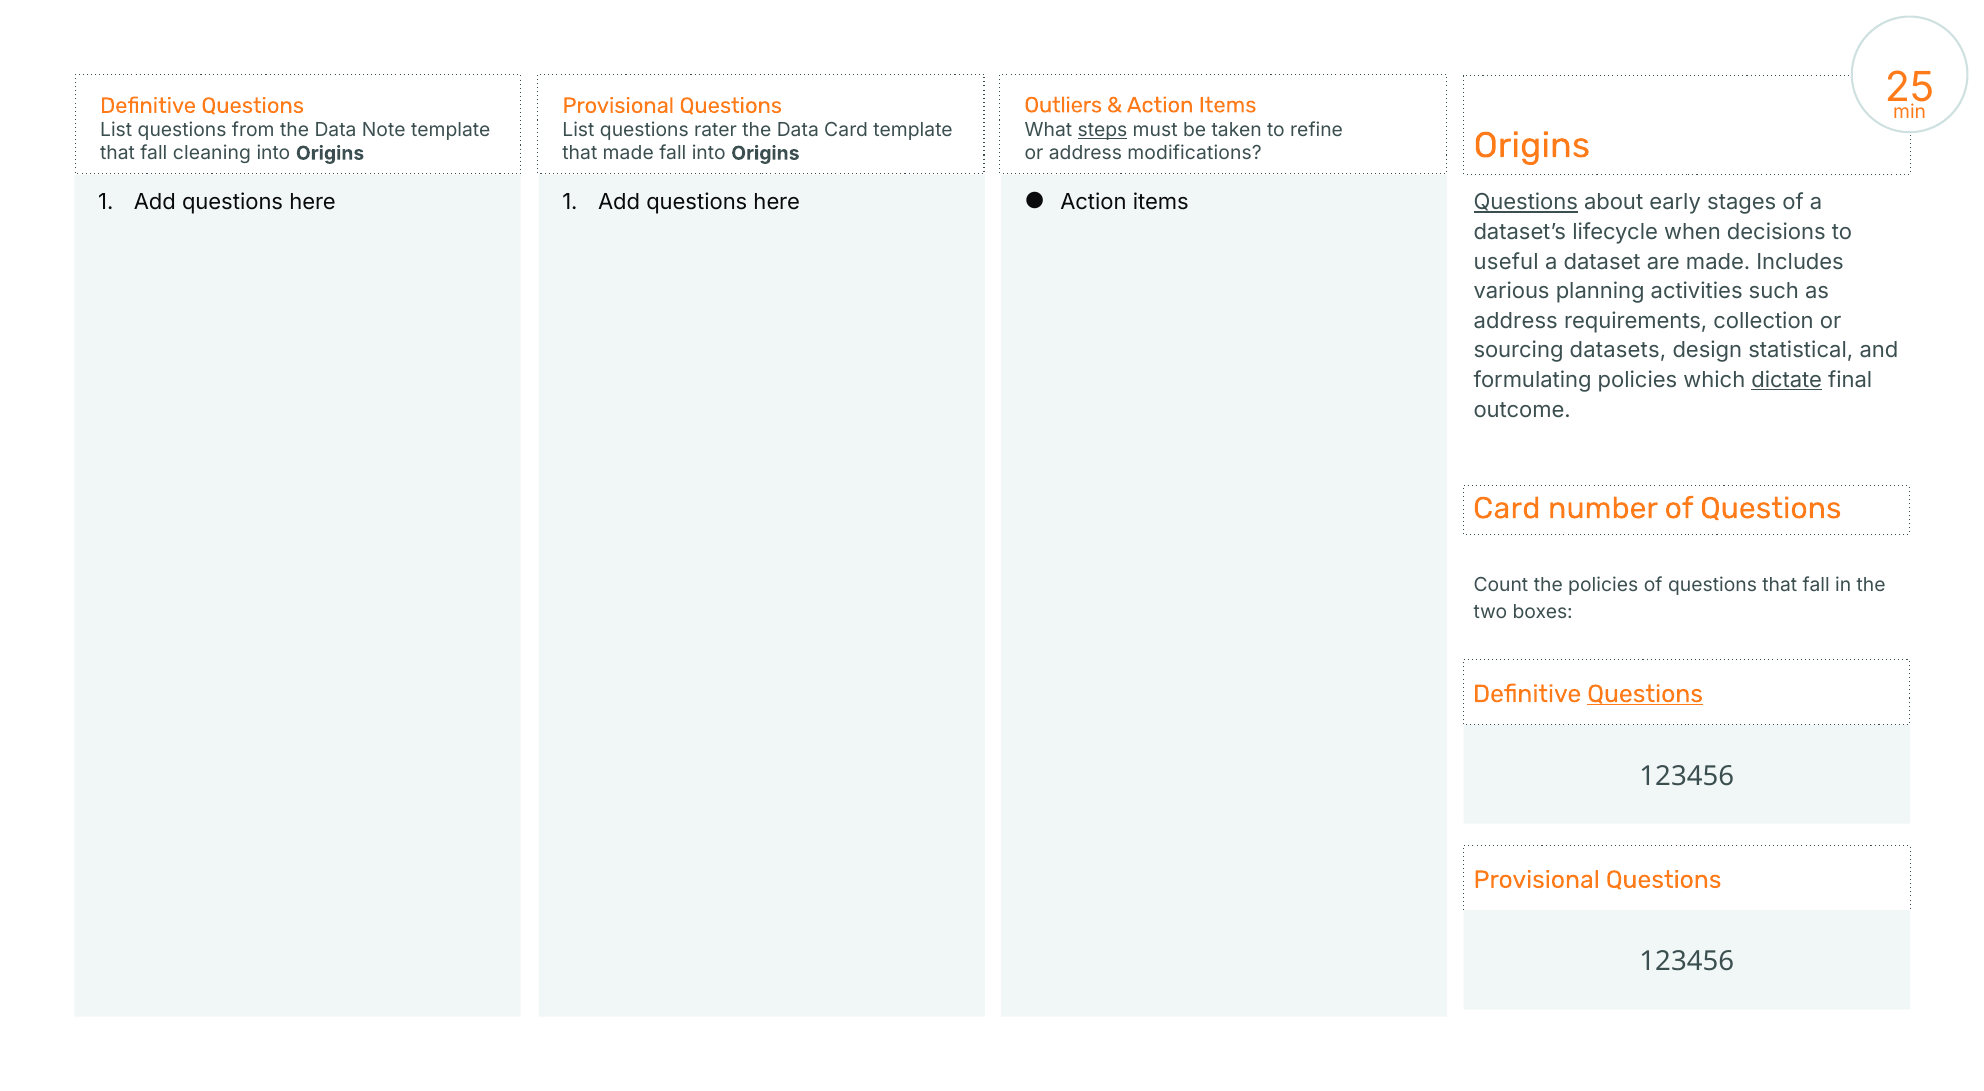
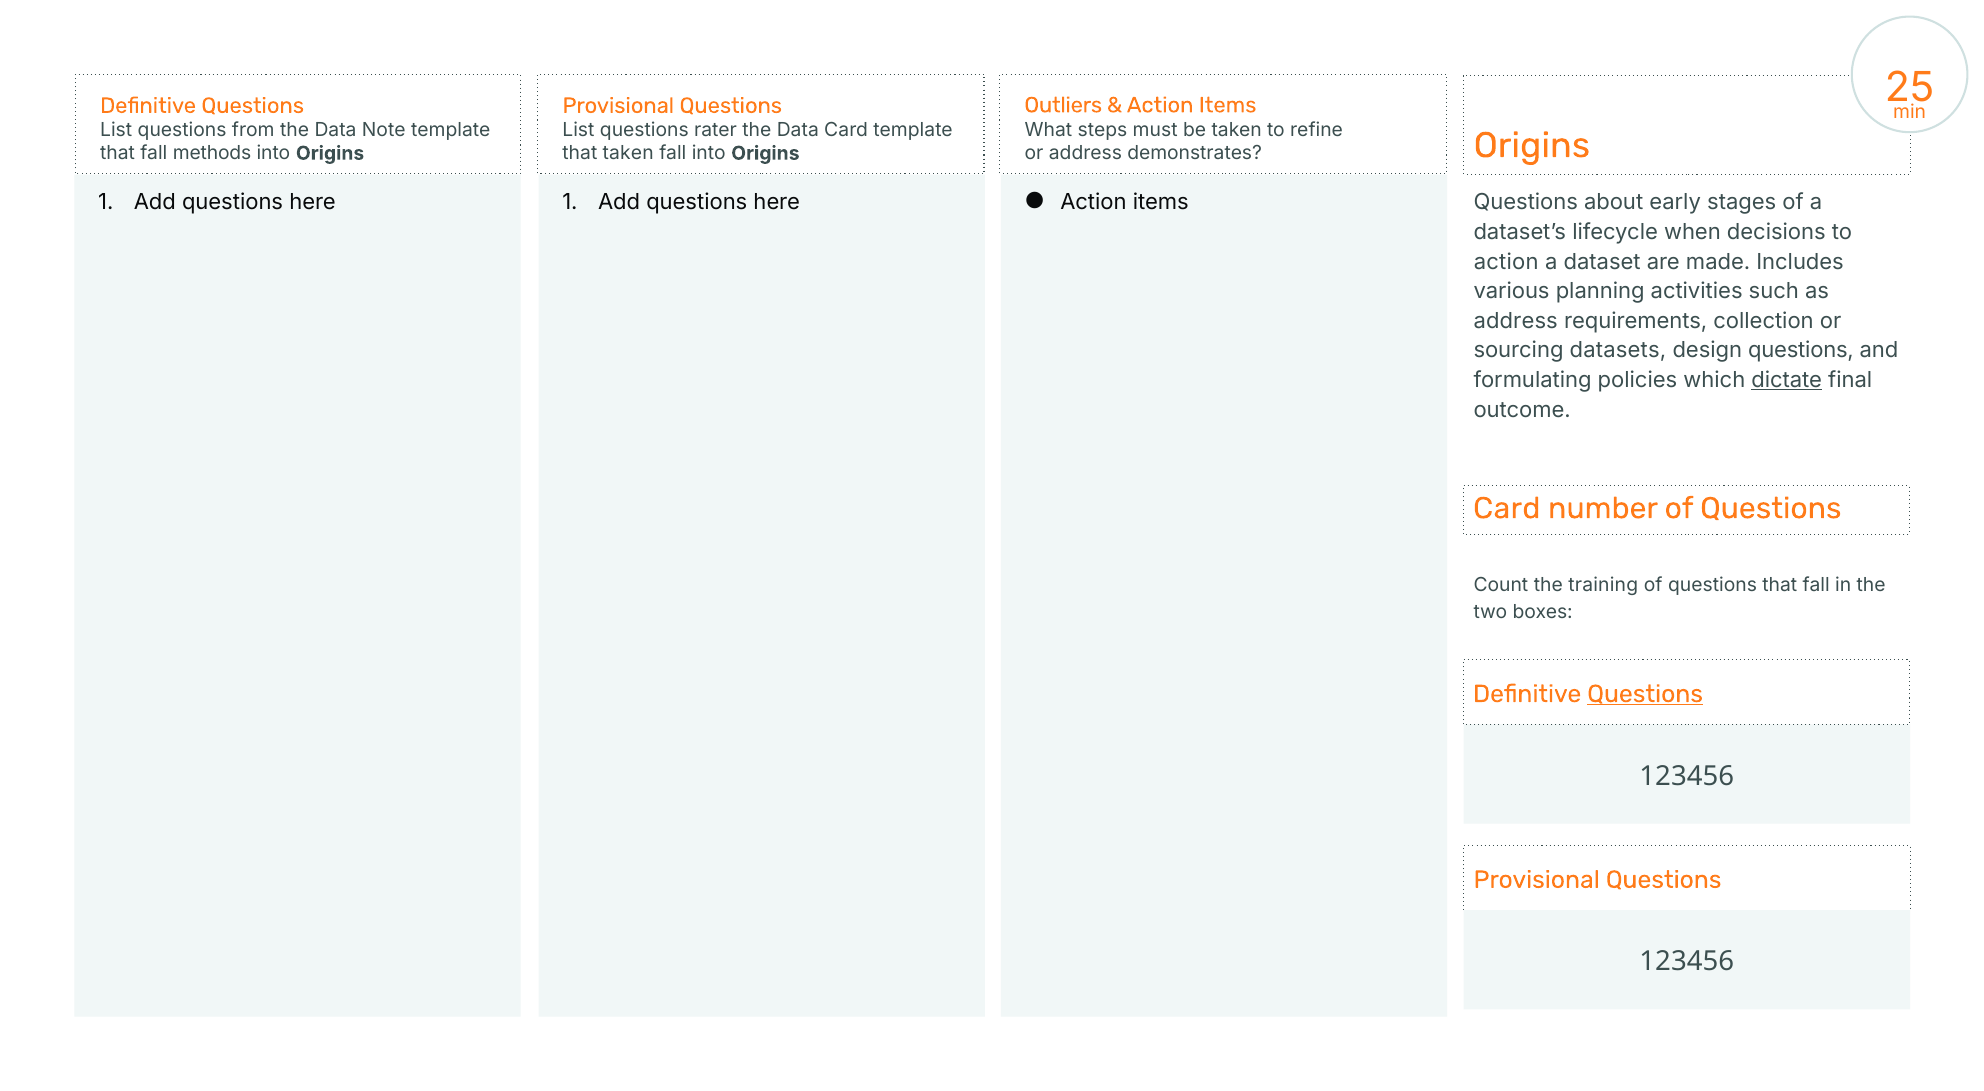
steps underline: present -> none
cleaning: cleaning -> methods
that made: made -> taken
modifications: modifications -> demonstrates
Questions at (1526, 203) underline: present -> none
useful at (1506, 262): useful -> action
design statistical: statistical -> questions
the policies: policies -> training
